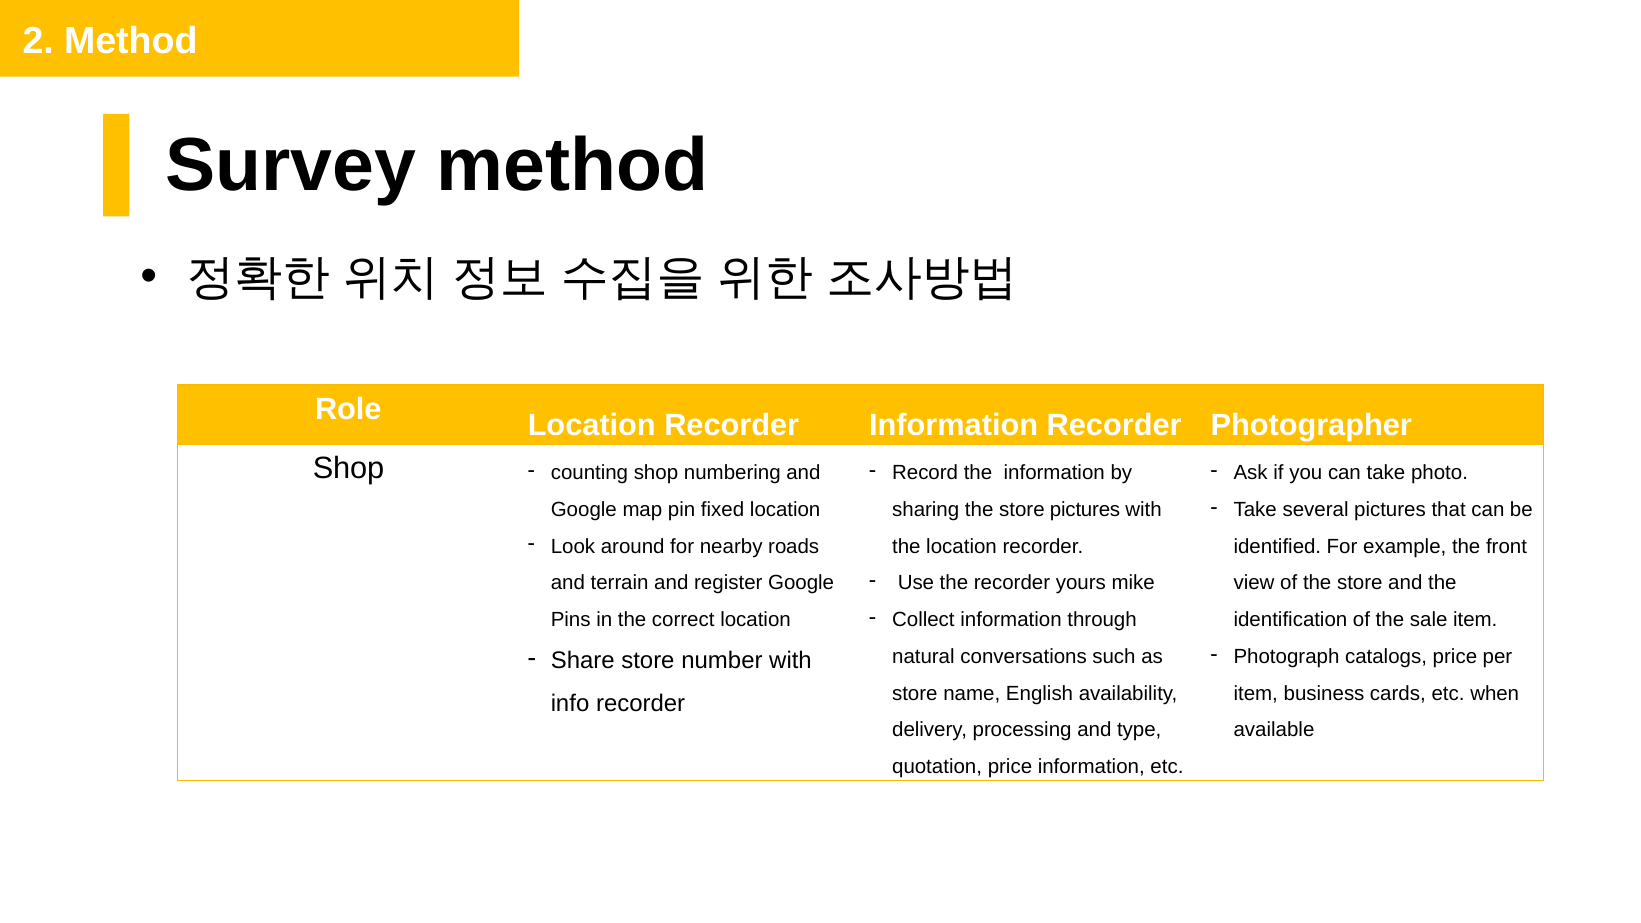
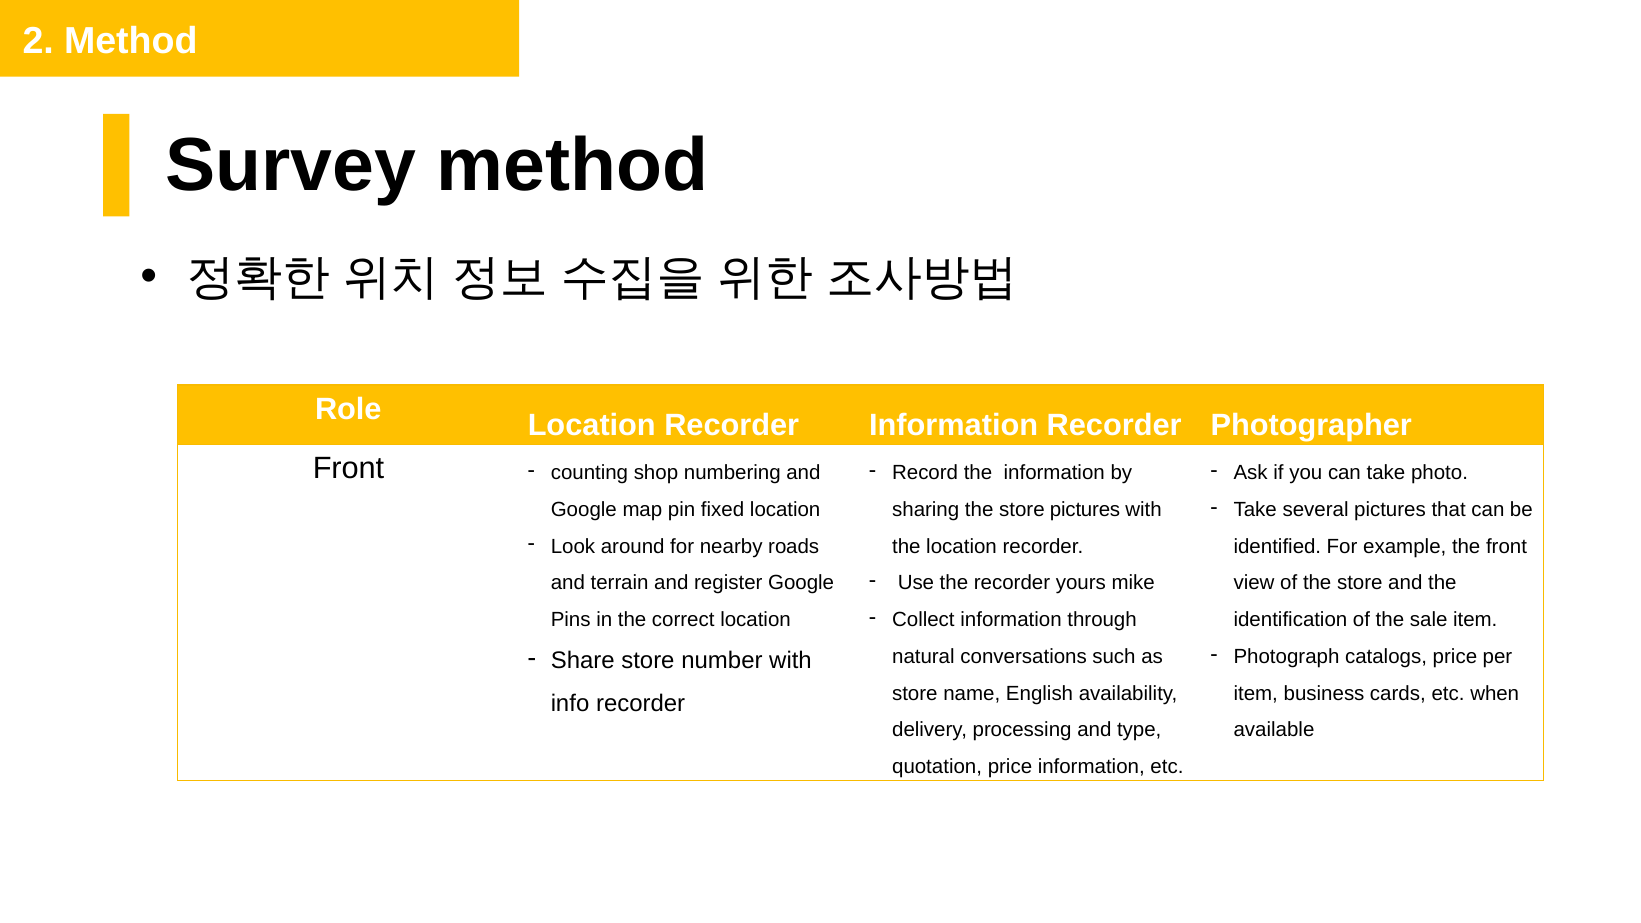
Shop at (348, 469): Shop -> Front
